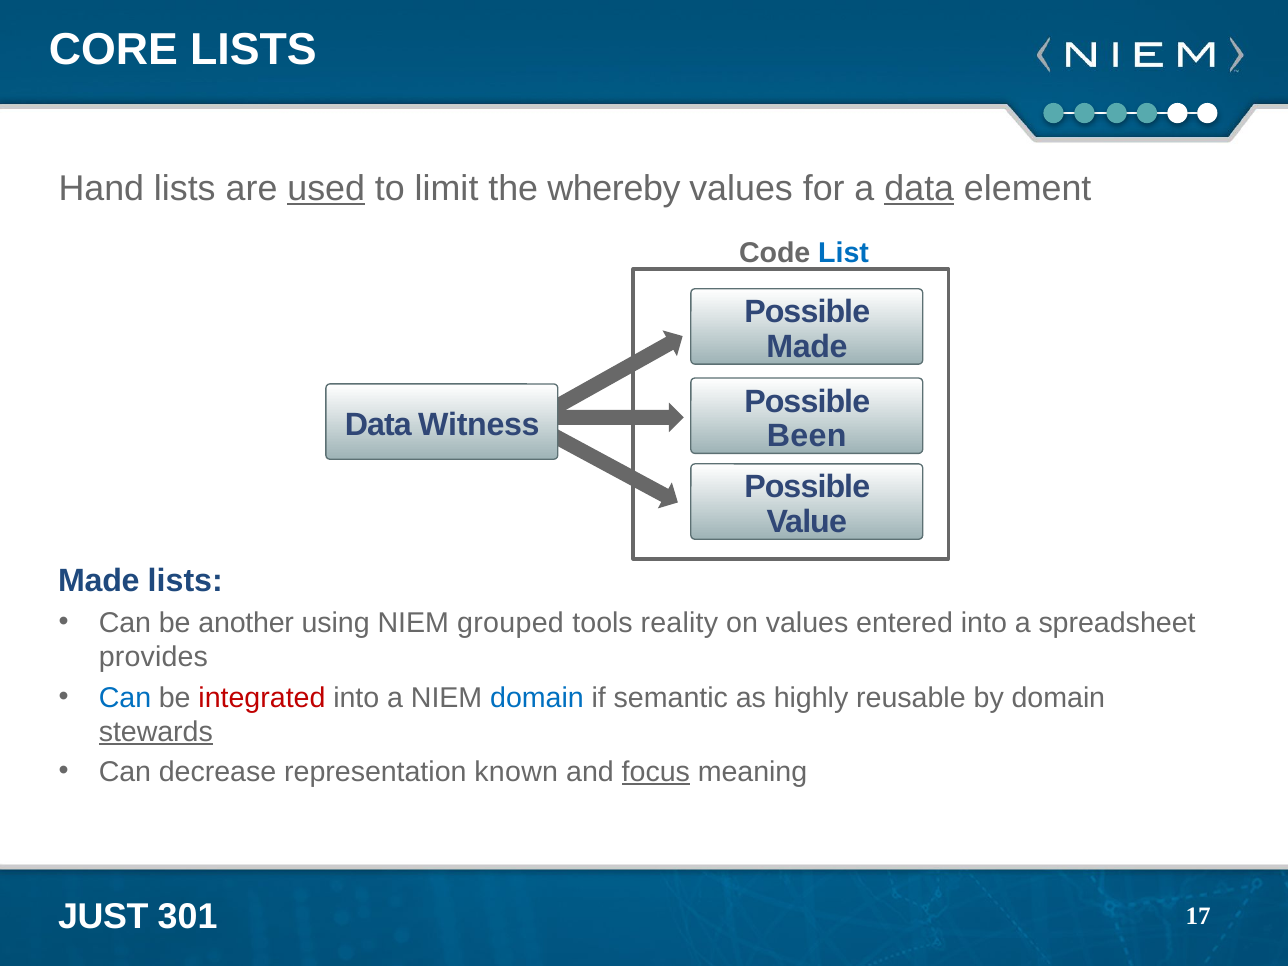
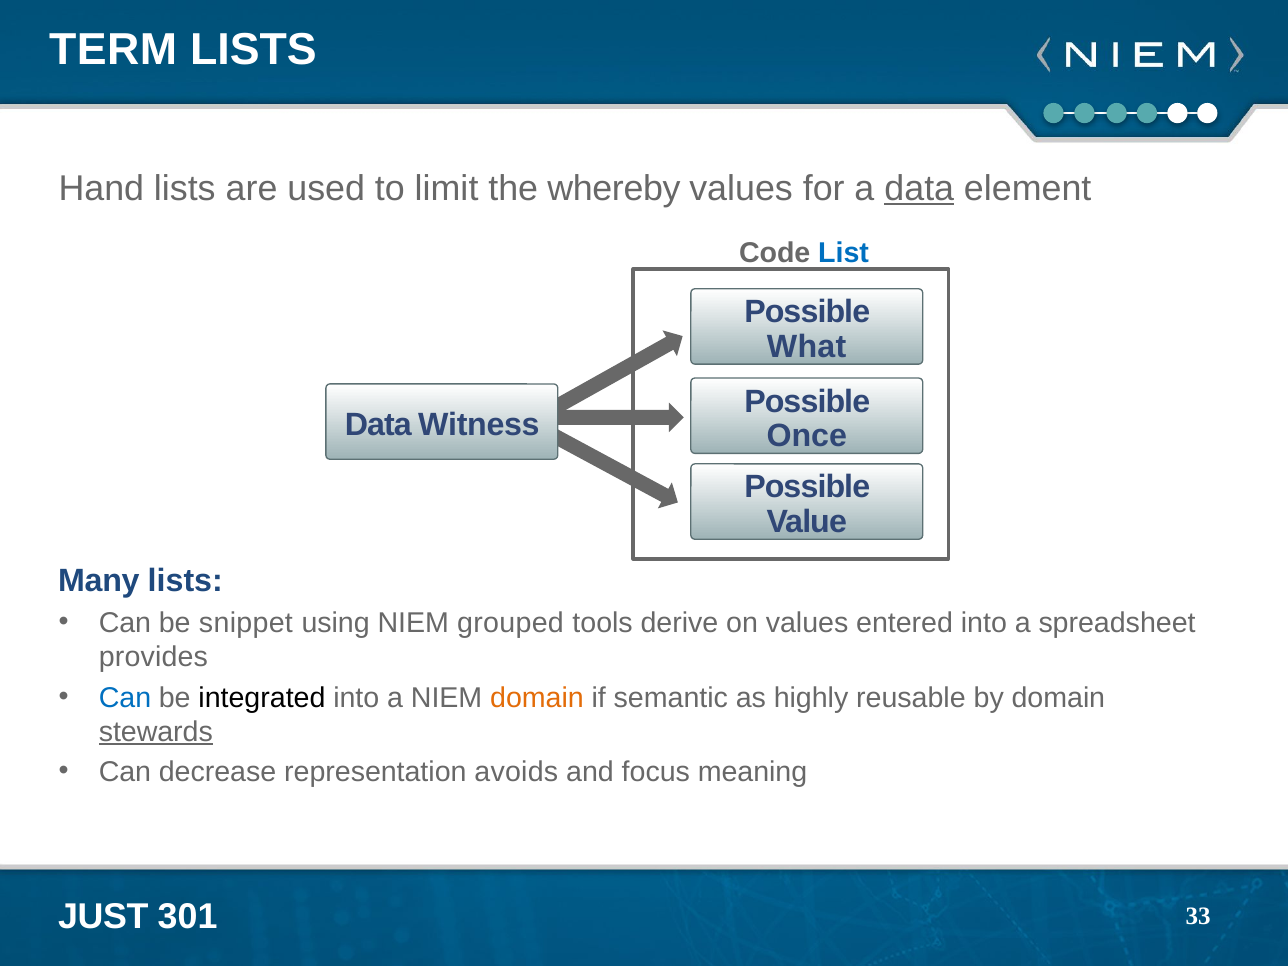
CORE: CORE -> TERM
used underline: present -> none
Made at (807, 347): Made -> What
Been: Been -> Once
Made at (99, 581): Made -> Many
another: another -> snippet
reality: reality -> derive
integrated colour: red -> black
domain at (537, 698) colour: blue -> orange
known: known -> avoids
focus underline: present -> none
17: 17 -> 33
